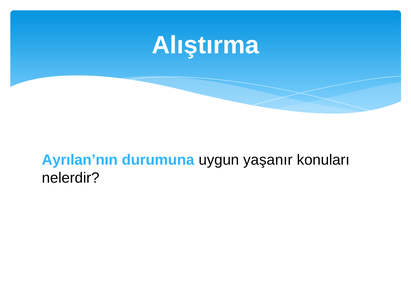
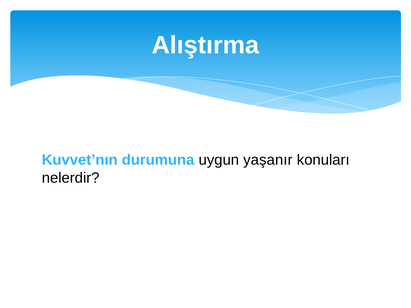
Ayrılan’nın: Ayrılan’nın -> Kuvvet’nın
